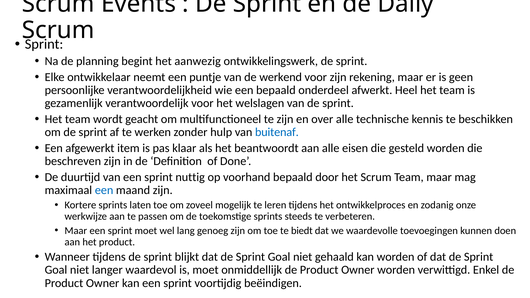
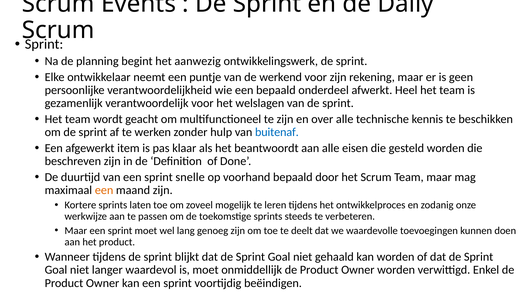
nuttig: nuttig -> snelle
een at (104, 190) colour: blue -> orange
biedt: biedt -> deelt
